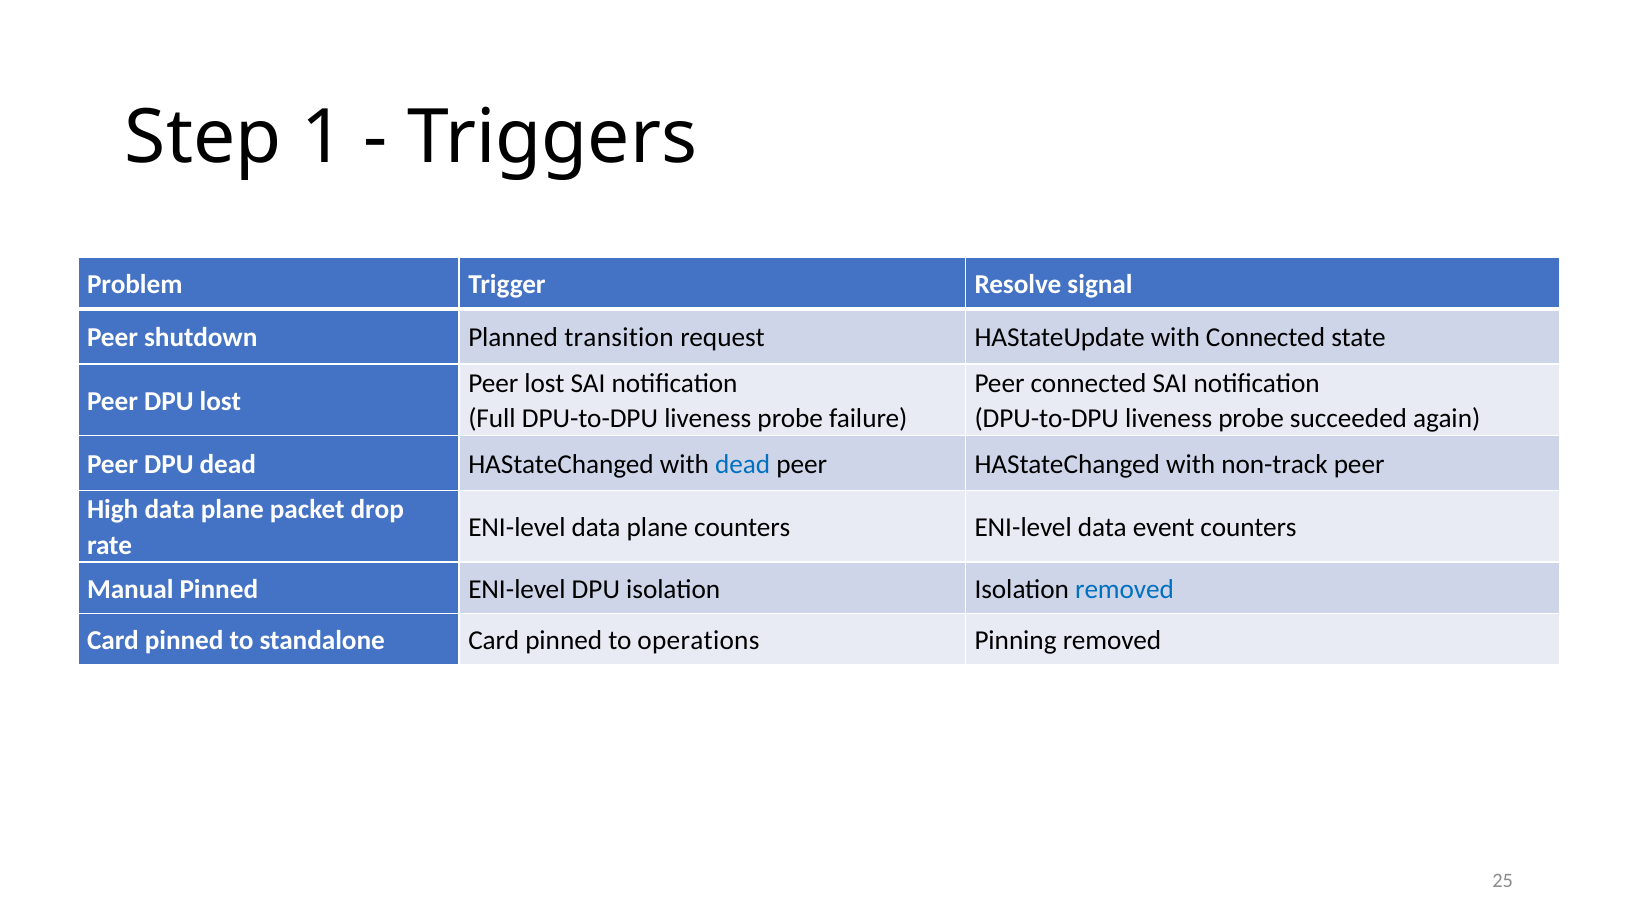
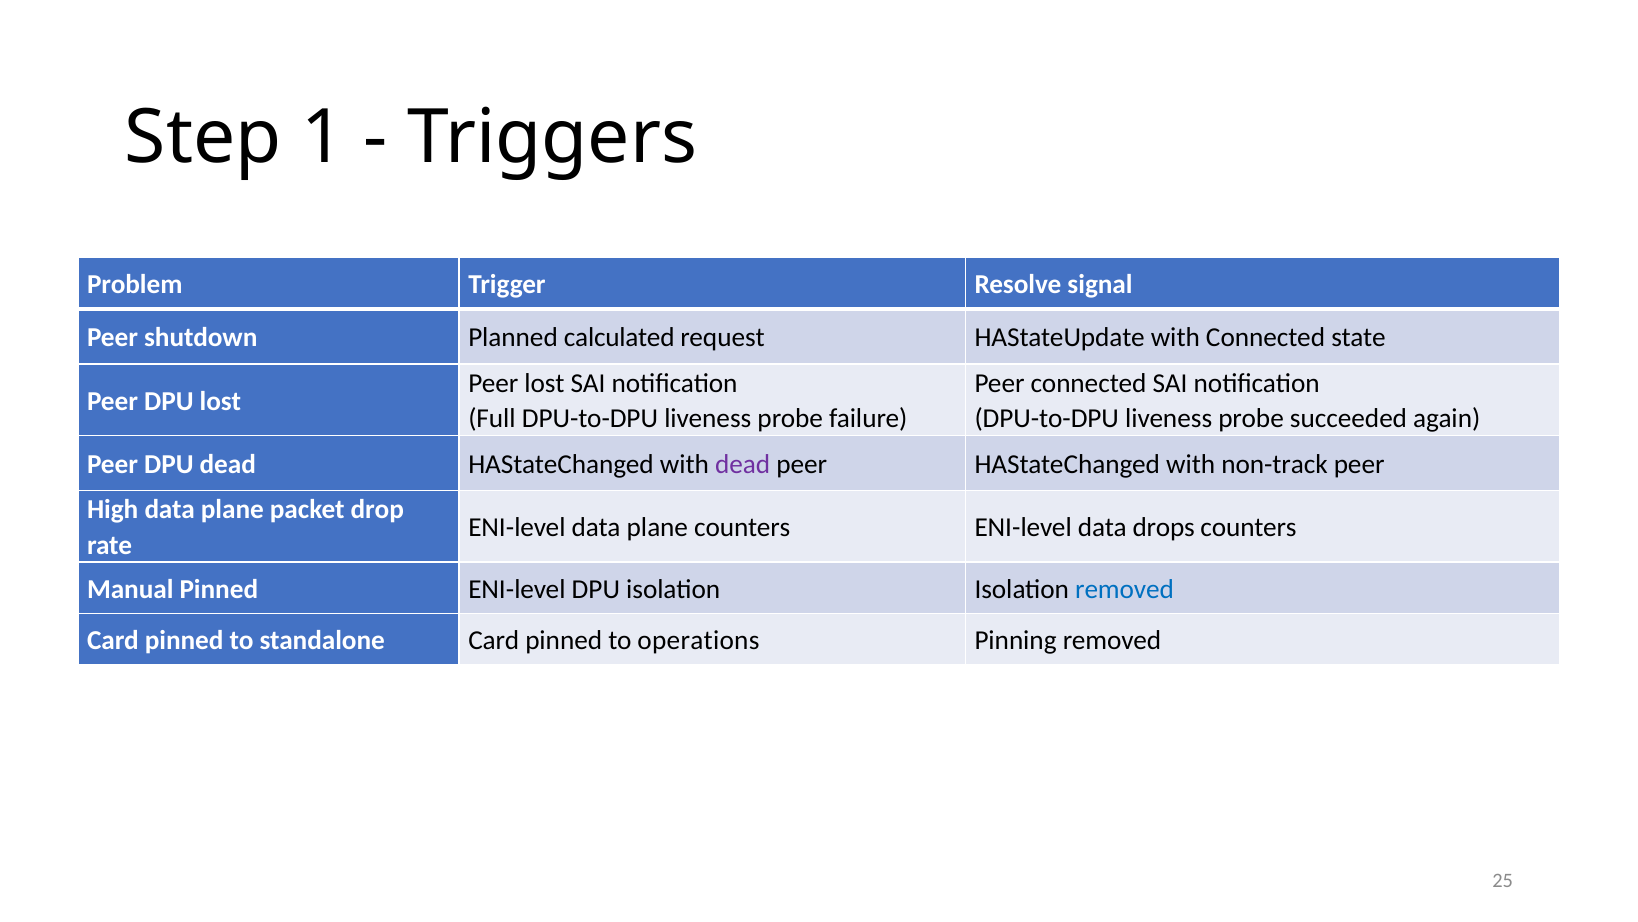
transition: transition -> calculated
dead at (743, 464) colour: blue -> purple
event: event -> drops
